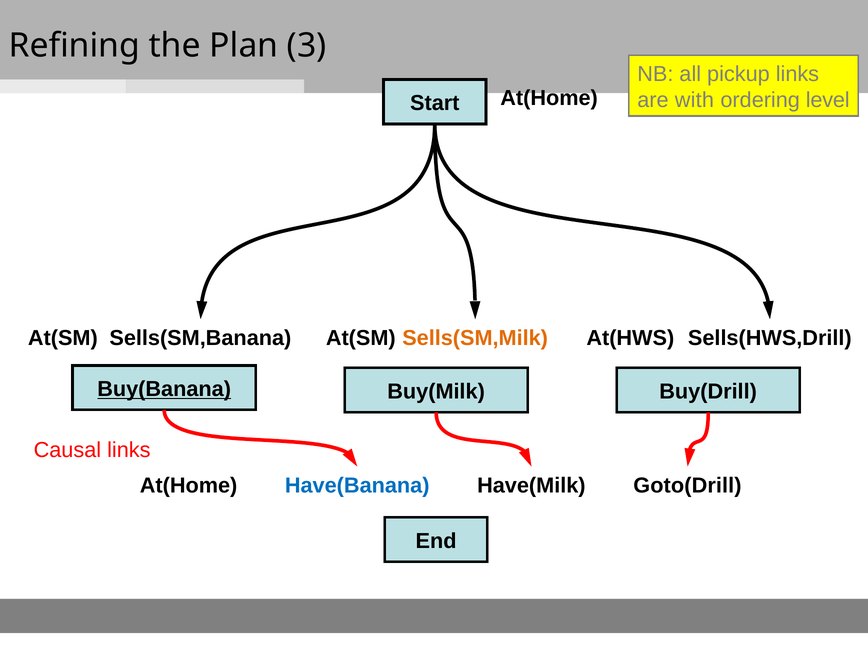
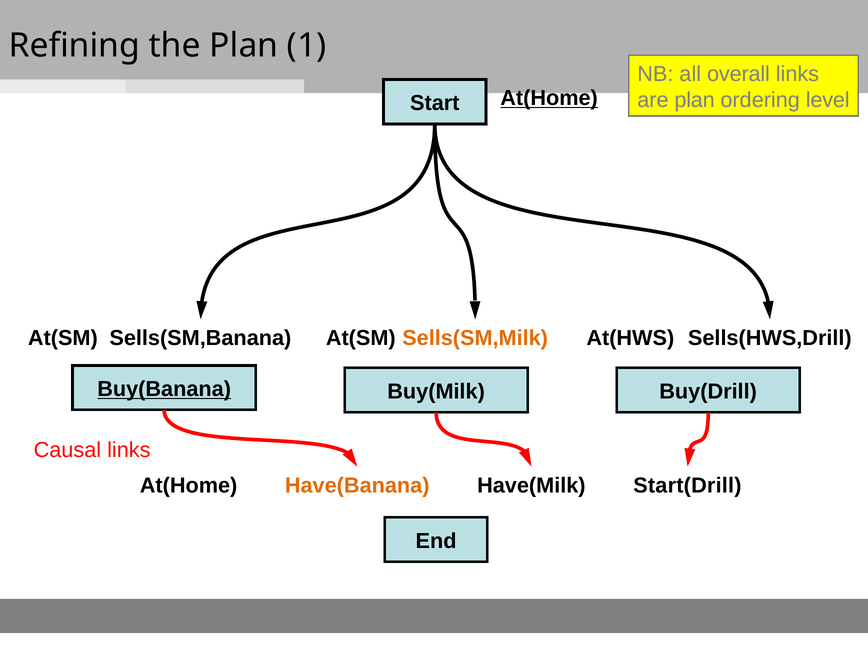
3: 3 -> 1
pickup: pickup -> overall
At(Home at (549, 98) underline: none -> present
are with: with -> plan
Have(Banana colour: blue -> orange
Goto(Drill: Goto(Drill -> Start(Drill
